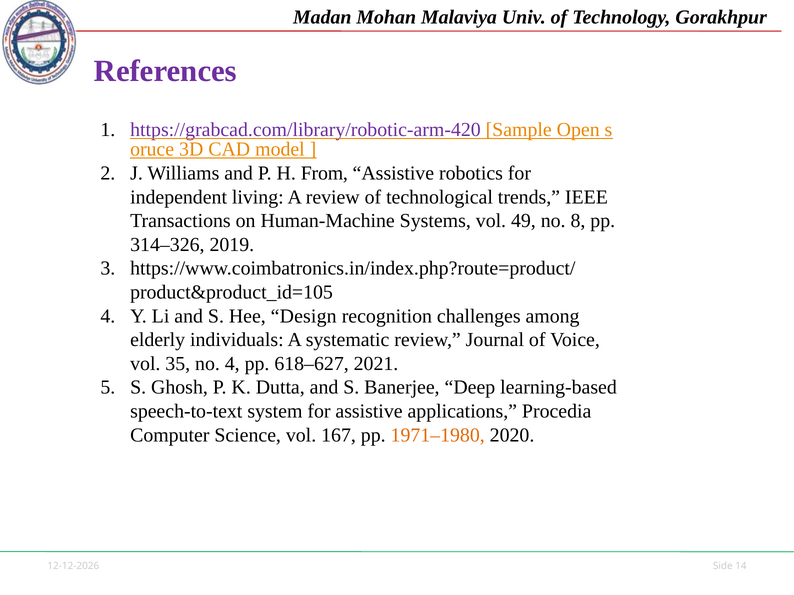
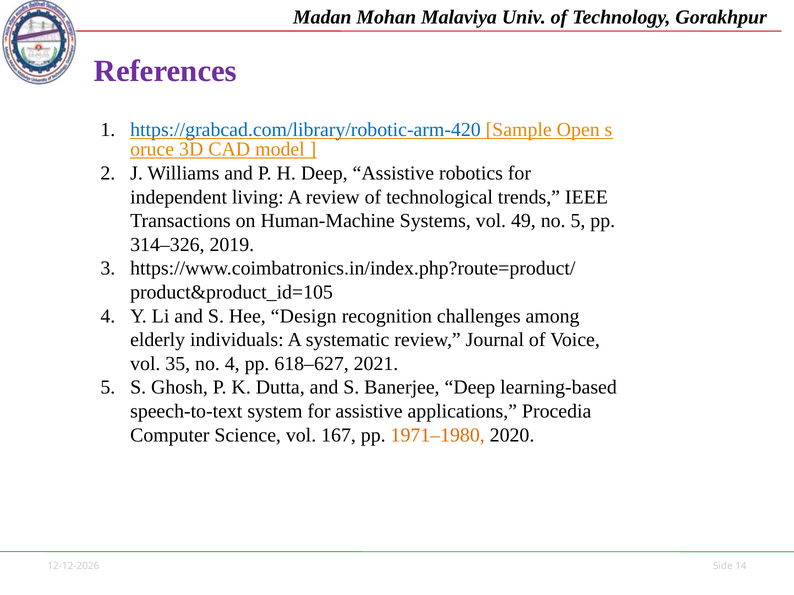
https://grabcad.com/library/robotic-arm-420 colour: purple -> blue
H From: From -> Deep
no 8: 8 -> 5
